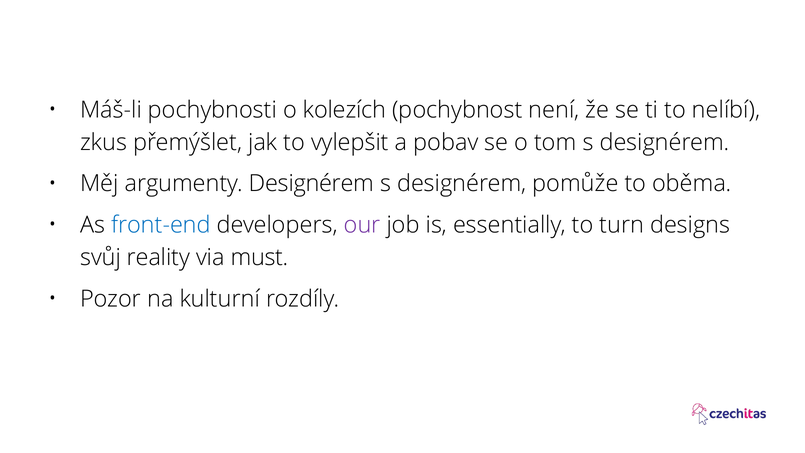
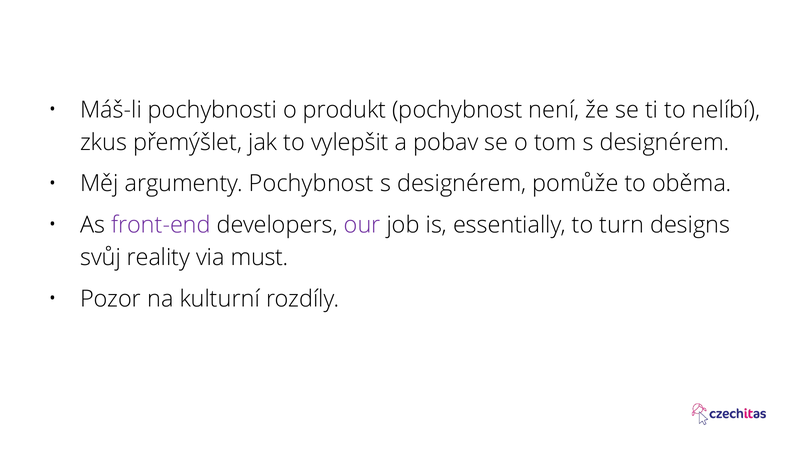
kolezích: kolezích -> produkt
argumenty Designérem: Designérem -> Pochybnost
front-end colour: blue -> purple
